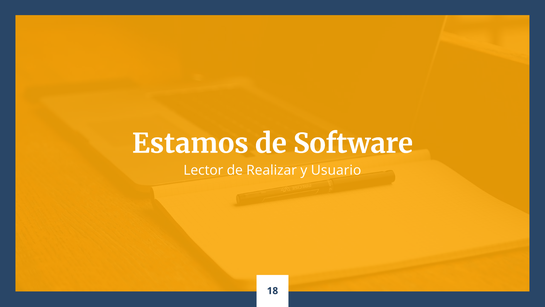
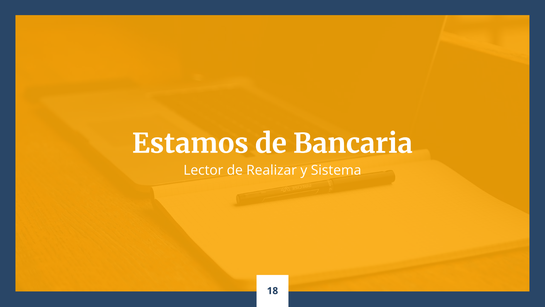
Software: Software -> Bancaria
Usuario: Usuario -> Sistema
